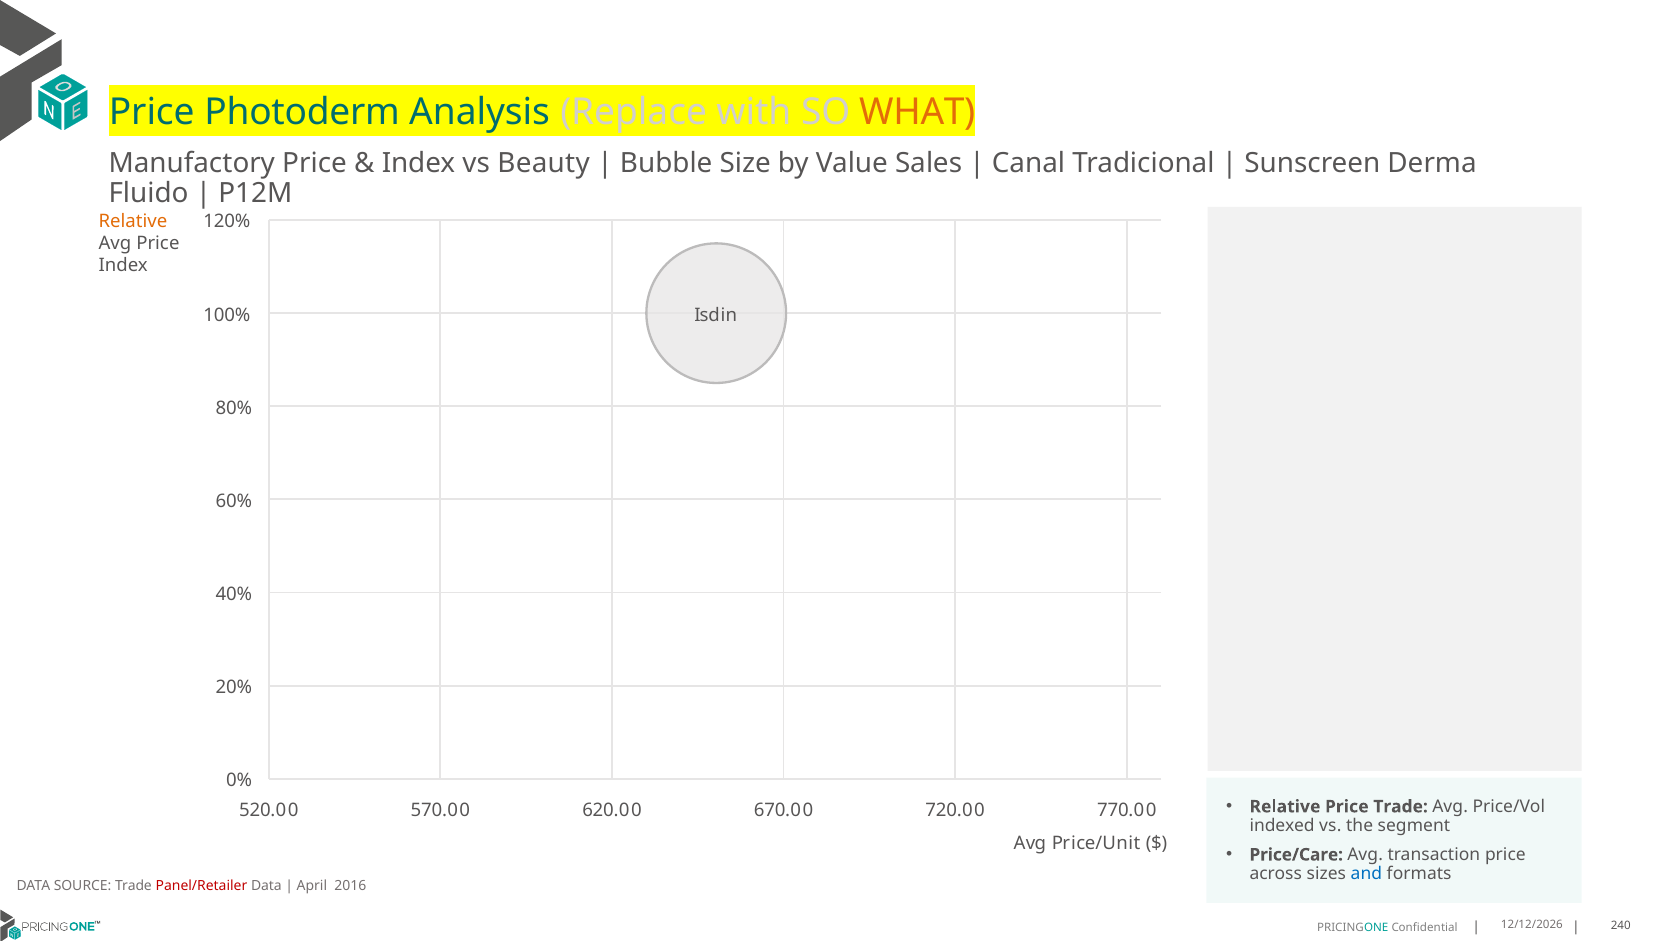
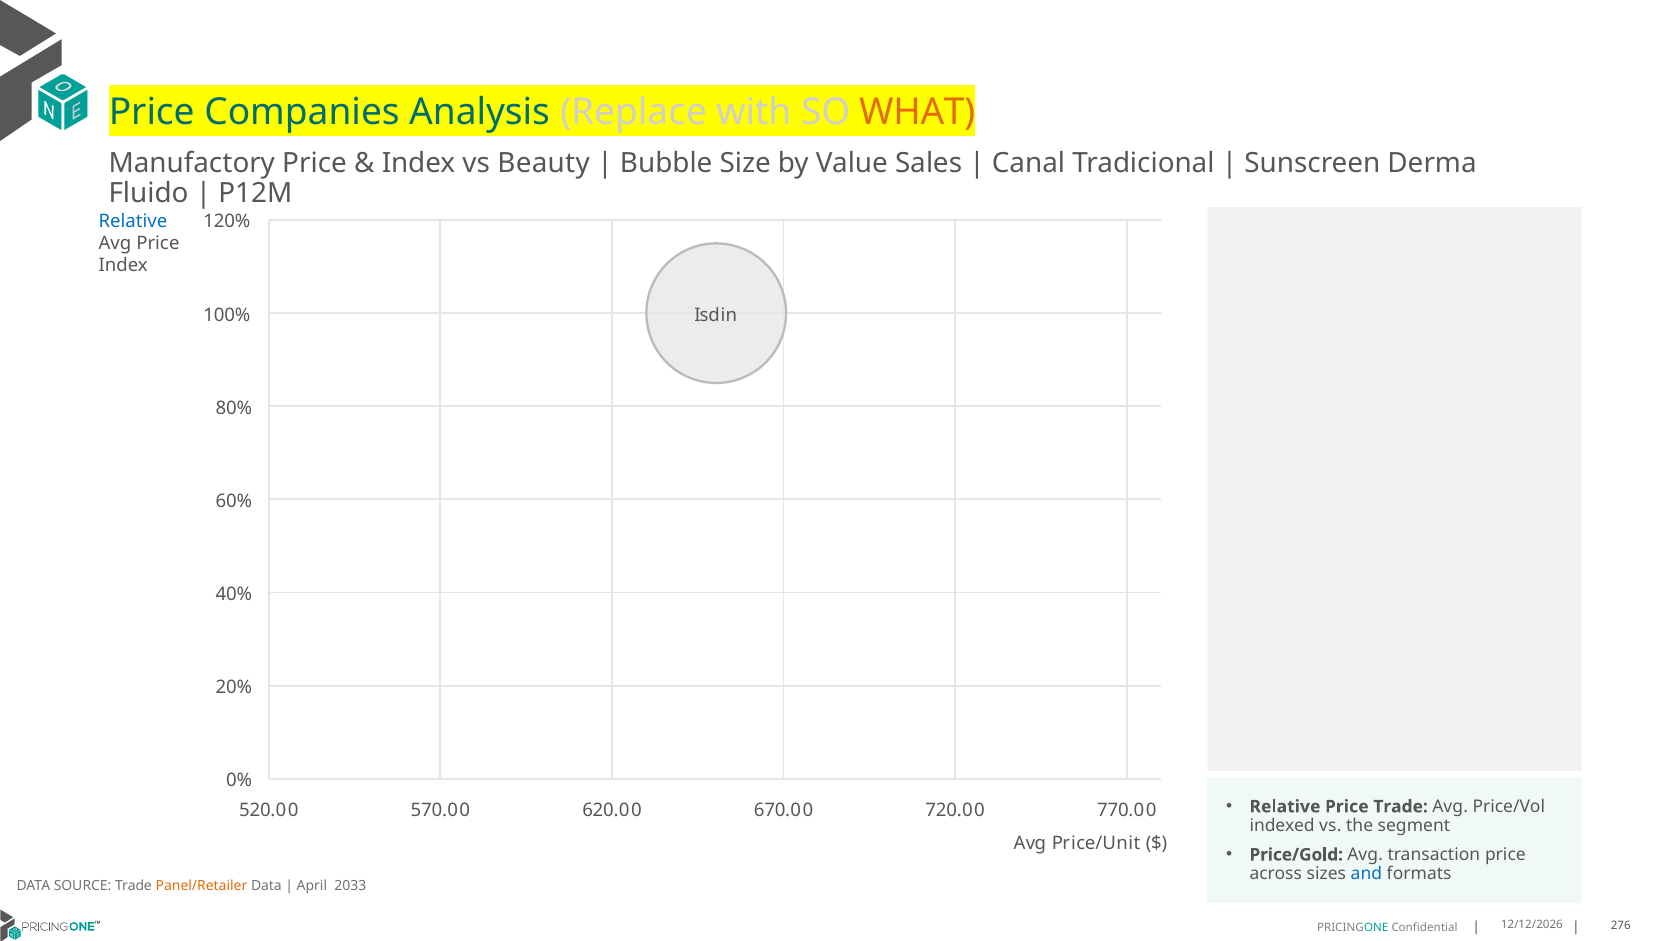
Photoderm: Photoderm -> Companies
Relative at (133, 221) colour: orange -> blue
Price/Care: Price/Care -> Price/Gold
Panel/Retailer colour: red -> orange
2016: 2016 -> 2033
240: 240 -> 276
